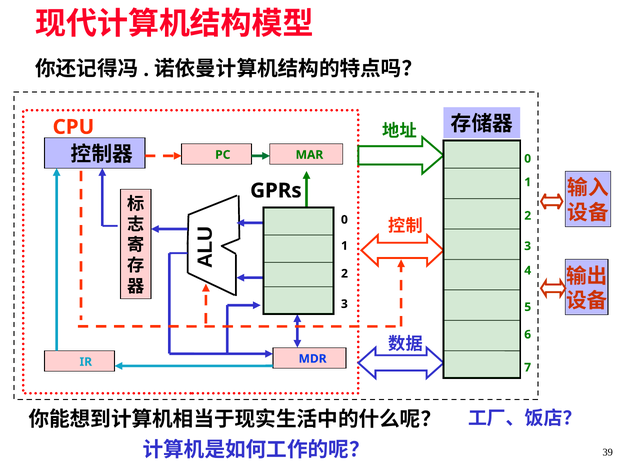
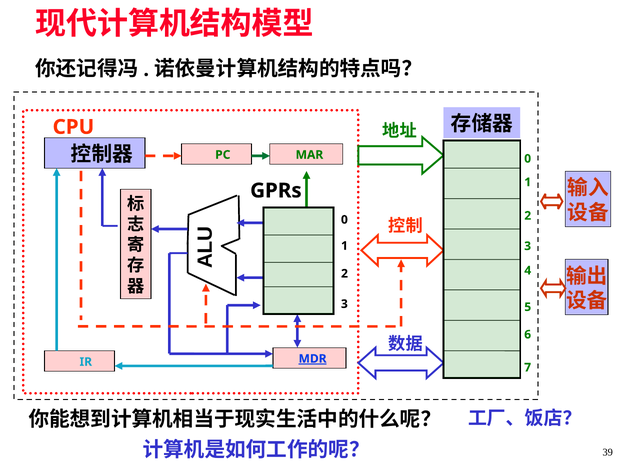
MDR underline: none -> present
